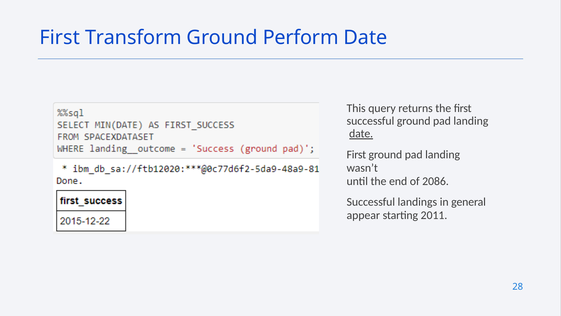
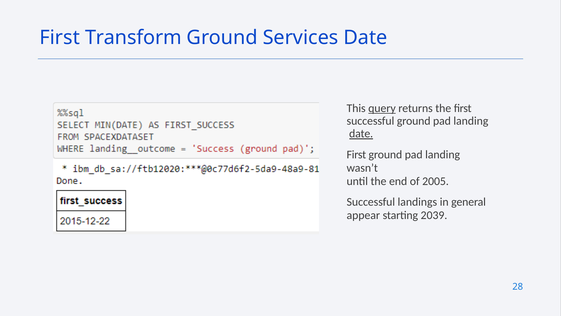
Perform: Perform -> Services
query underline: none -> present
2086: 2086 -> 2005
2011: 2011 -> 2039
